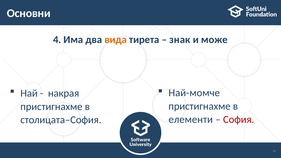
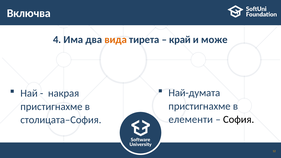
Основни: Основни -> Включва
знак: знак -> край
Най-момче: Най-момче -> Най-думата
София colour: red -> black
